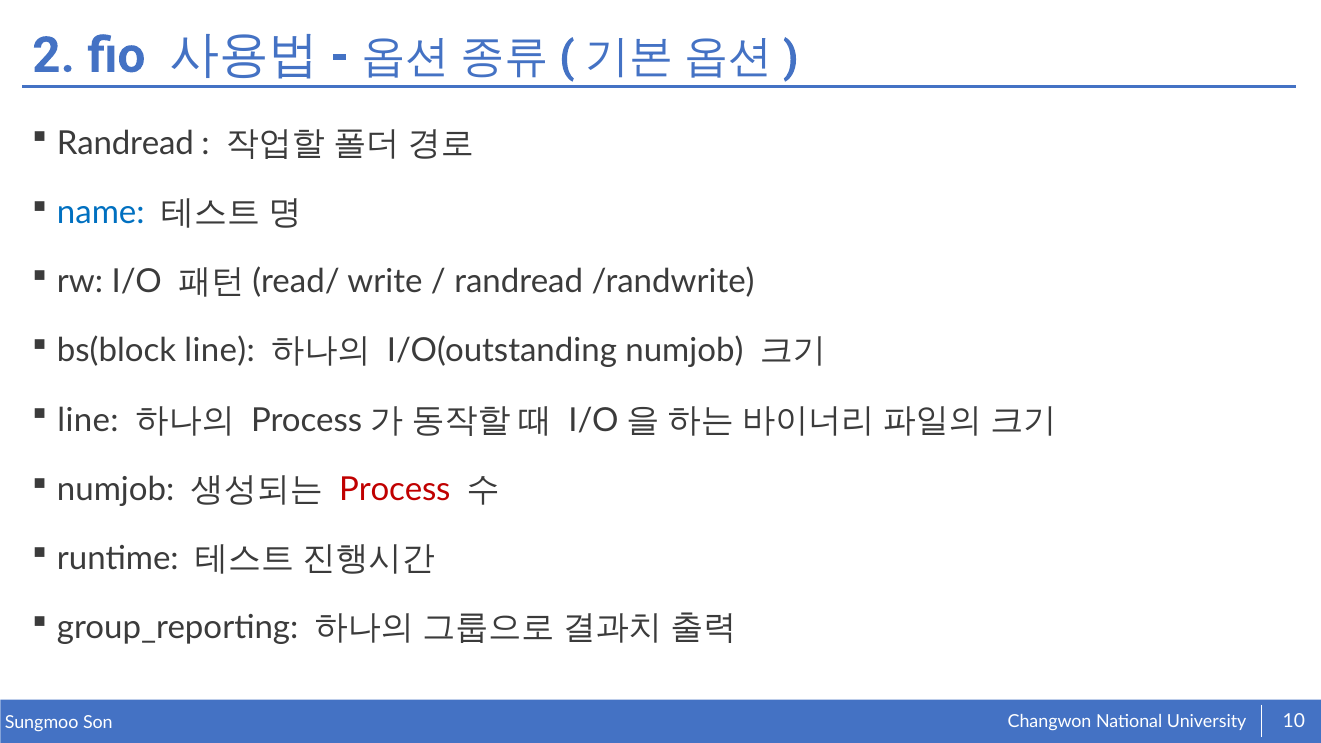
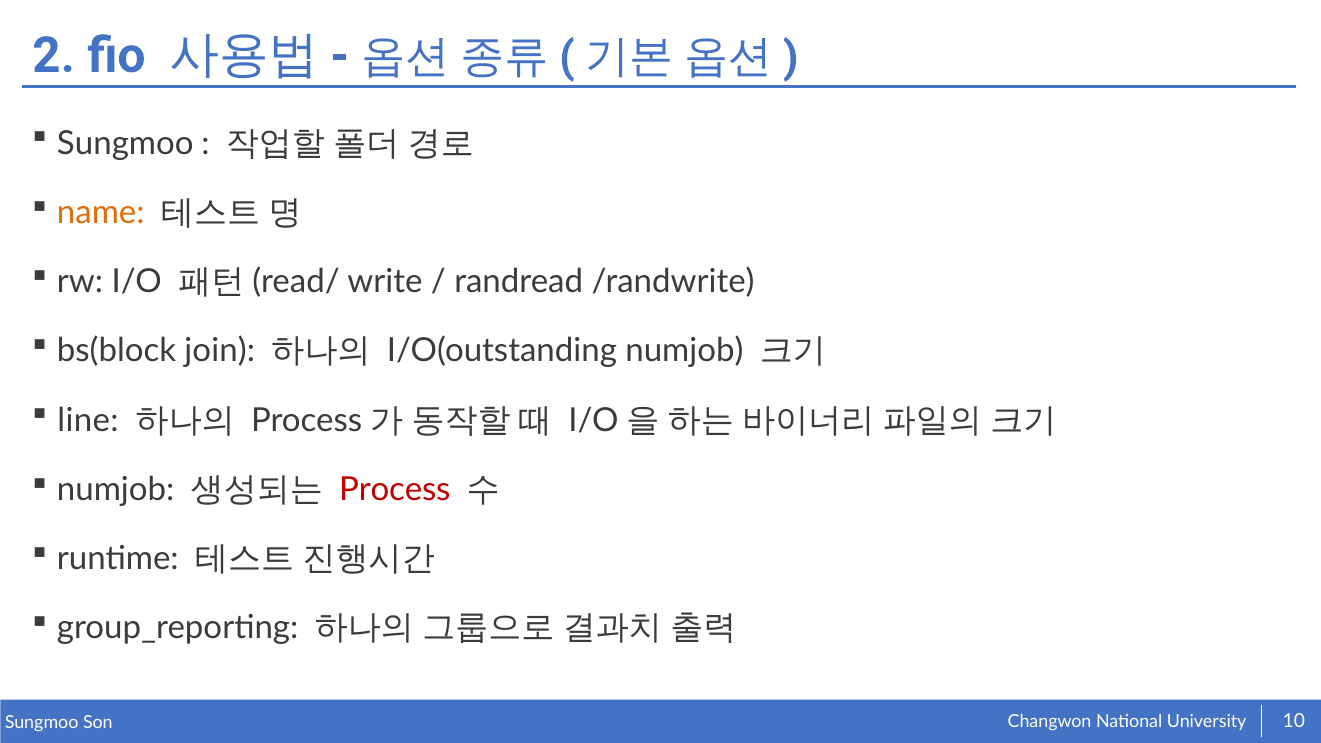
Randread at (125, 143): Randread -> Sungmoo
name colour: blue -> orange
bs(block line: line -> join
